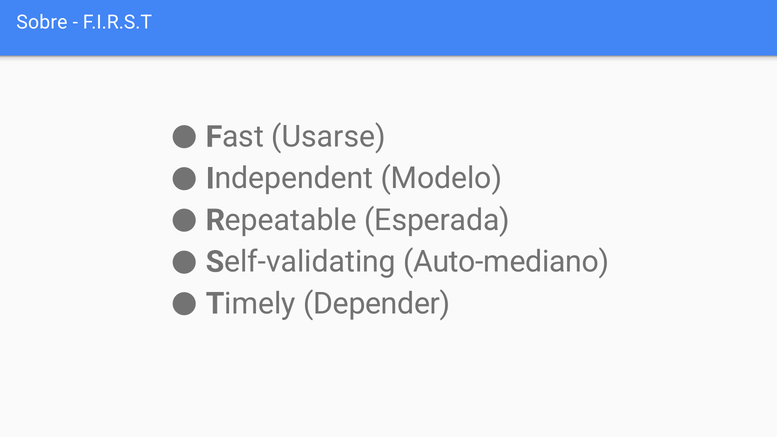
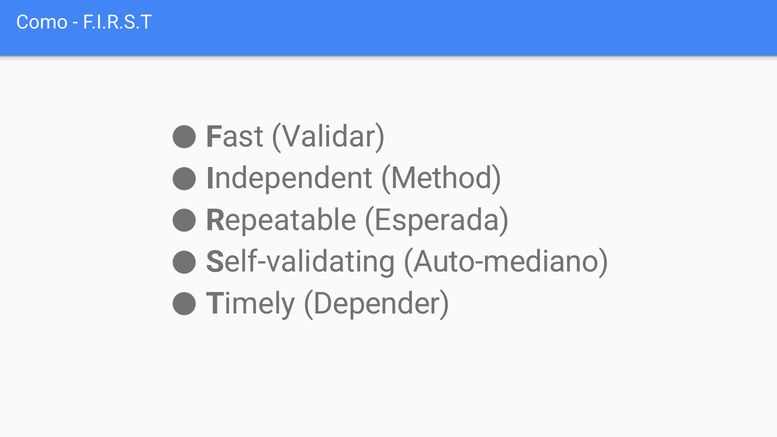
Sobre: Sobre -> Como
Usarse: Usarse -> Validar
Modelo: Modelo -> Method
